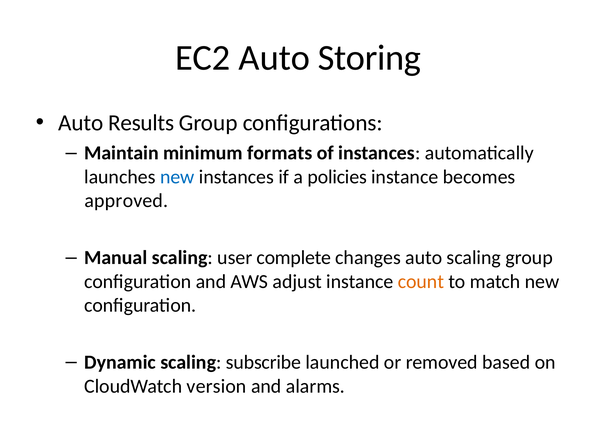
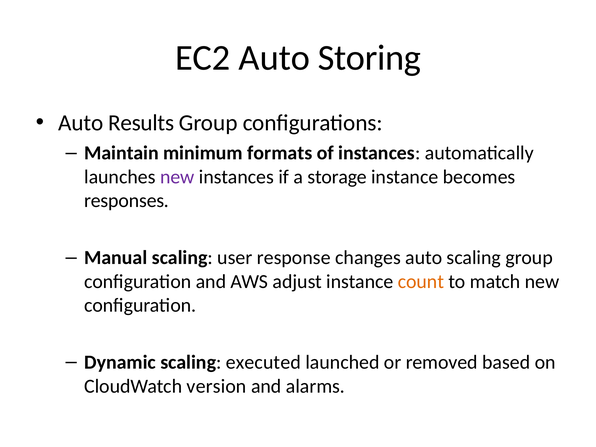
new at (177, 177) colour: blue -> purple
policies: policies -> storage
approved: approved -> responses
complete: complete -> response
subscribe: subscribe -> executed
